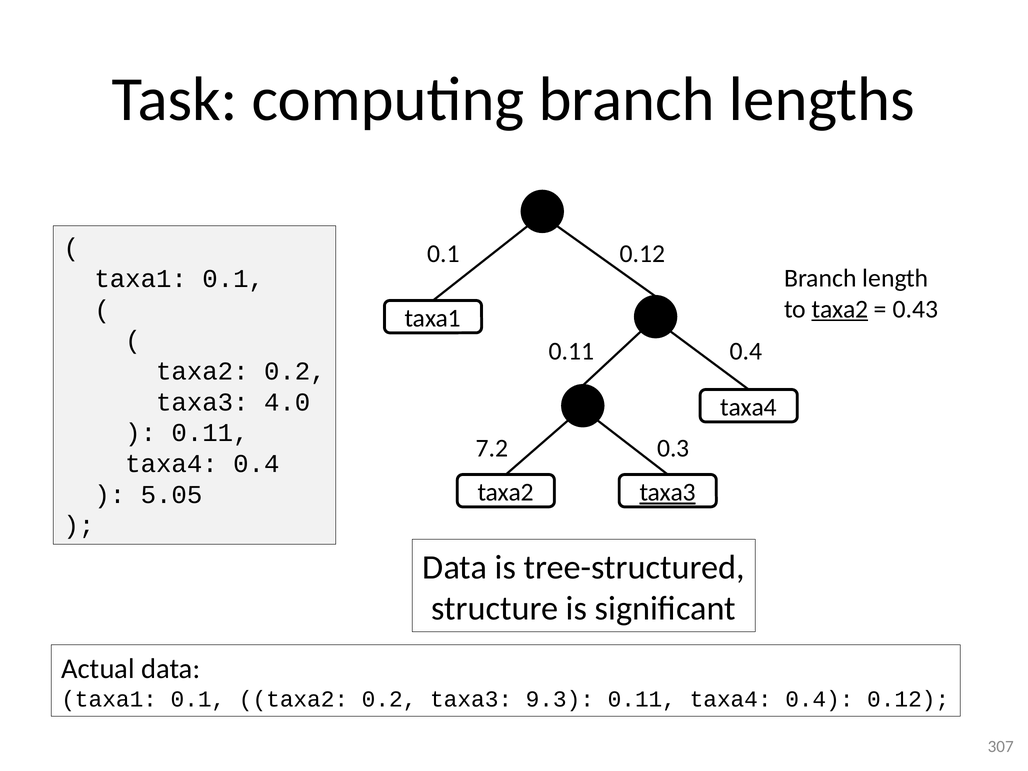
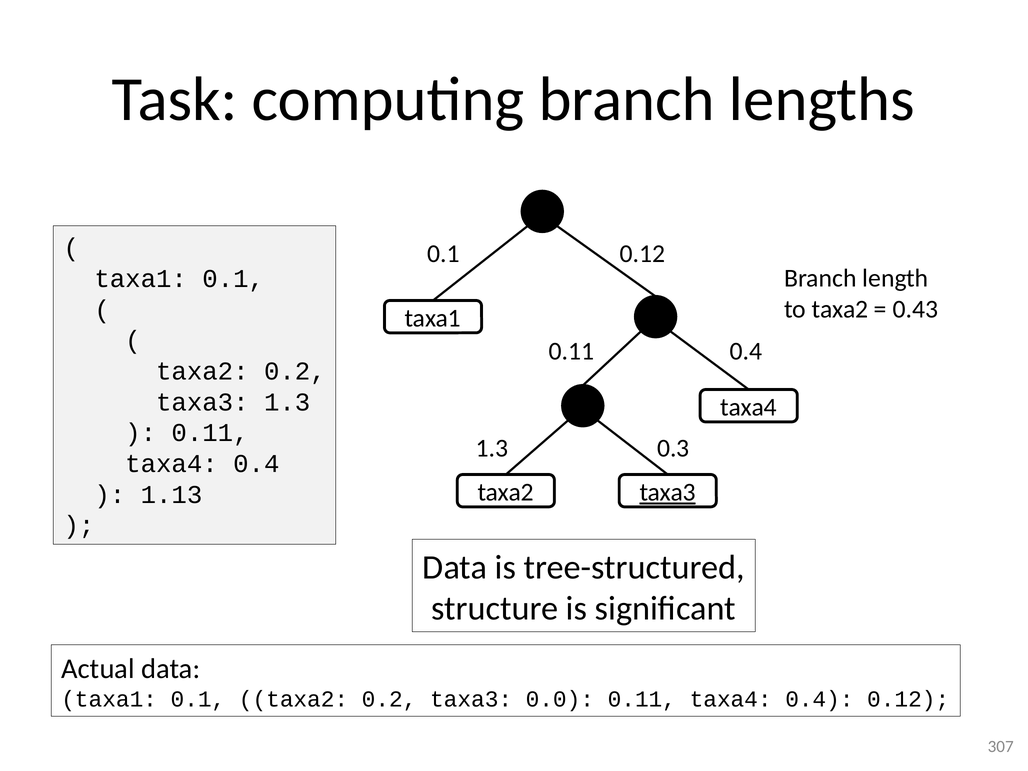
taxa2 at (840, 309) underline: present -> none
taxa3 4.0: 4.0 -> 1.3
7.2 at (492, 448): 7.2 -> 1.3
5.05: 5.05 -> 1.13
9.3: 9.3 -> 0.0
